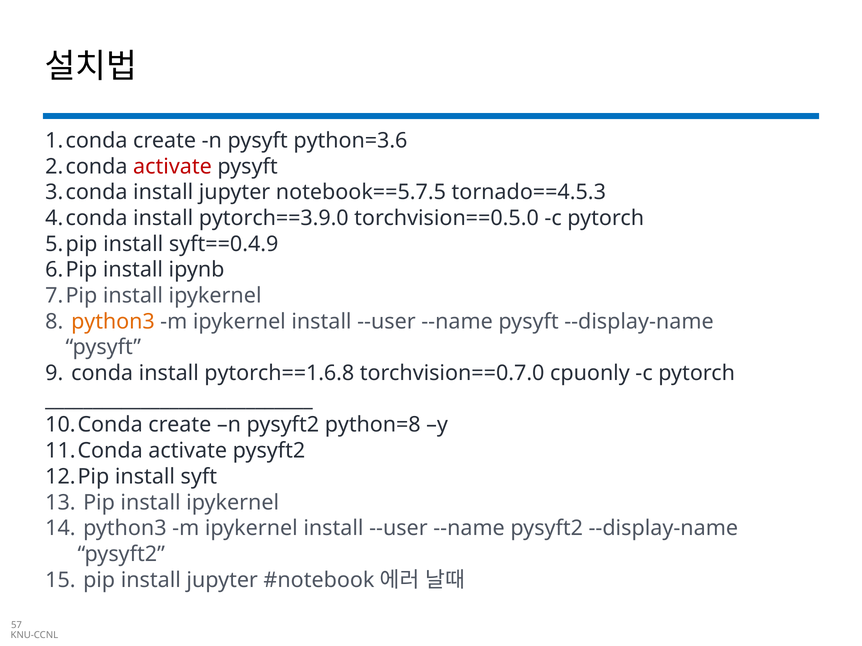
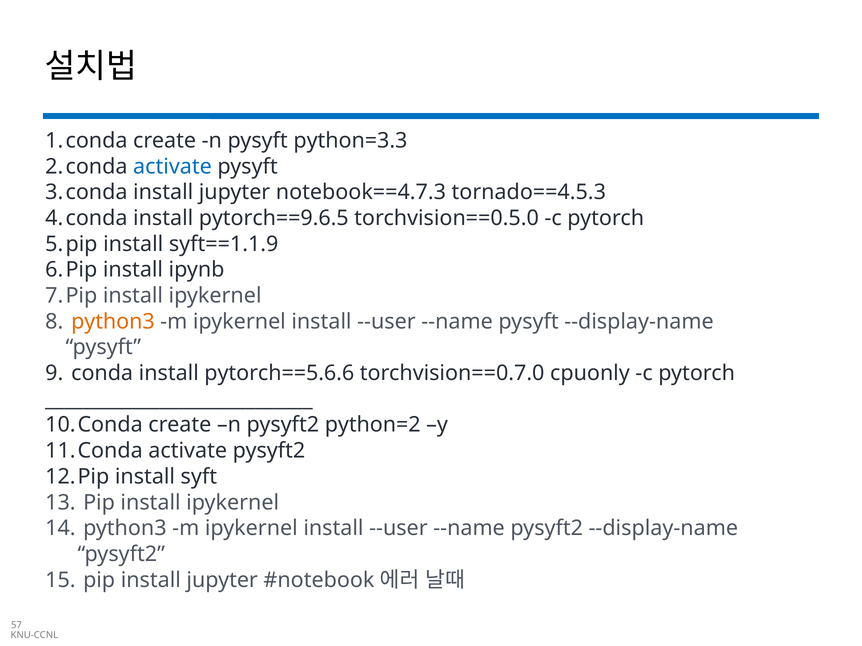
python=3.6: python=3.6 -> python=3.3
activate at (172, 167) colour: red -> blue
notebook==5.7.5: notebook==5.7.5 -> notebook==4.7.3
pytorch==3.9.0: pytorch==3.9.0 -> pytorch==9.6.5
syft==0.4.9: syft==0.4.9 -> syft==1.1.9
pytorch==1.6.8: pytorch==1.6.8 -> pytorch==5.6.6
python=8: python=8 -> python=2
